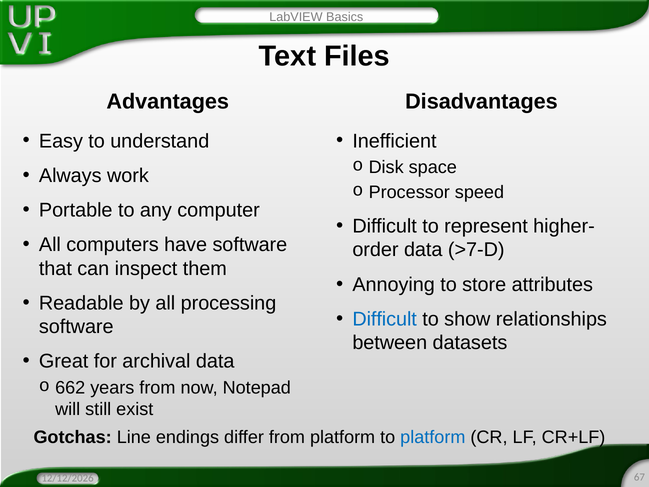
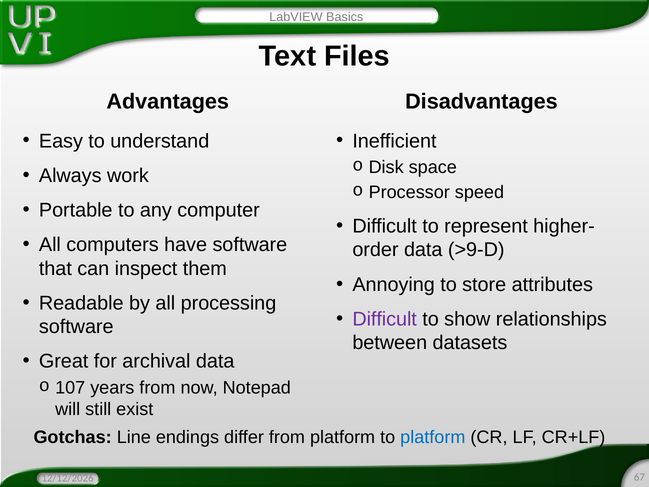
>7-D: >7-D -> >9-D
Difficult at (385, 319) colour: blue -> purple
662: 662 -> 107
